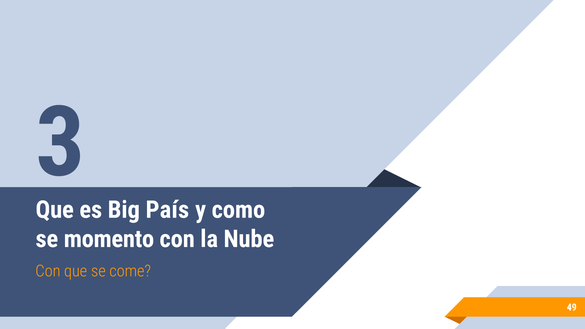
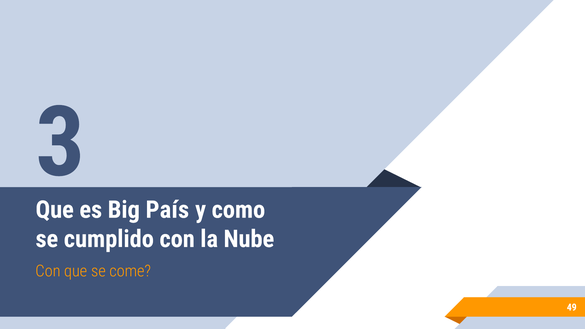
momento: momento -> cumplido
